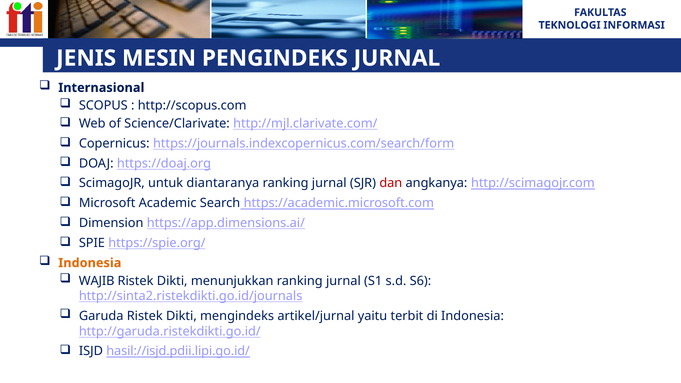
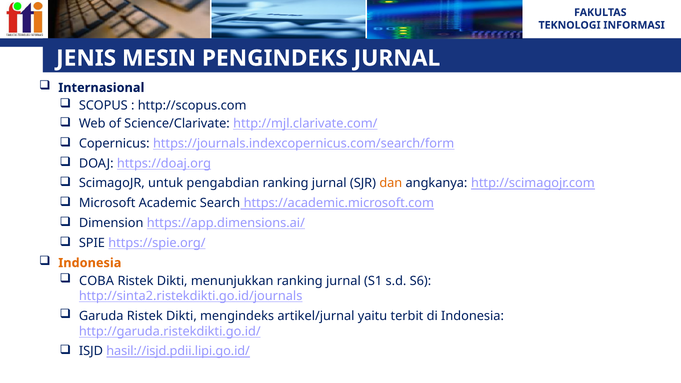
diantaranya: diantaranya -> pengabdian
dan colour: red -> orange
WAJIB: WAJIB -> COBA
